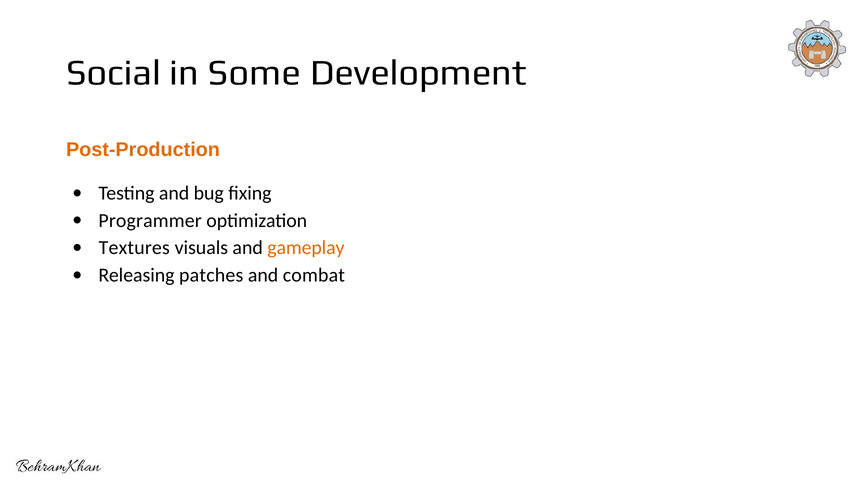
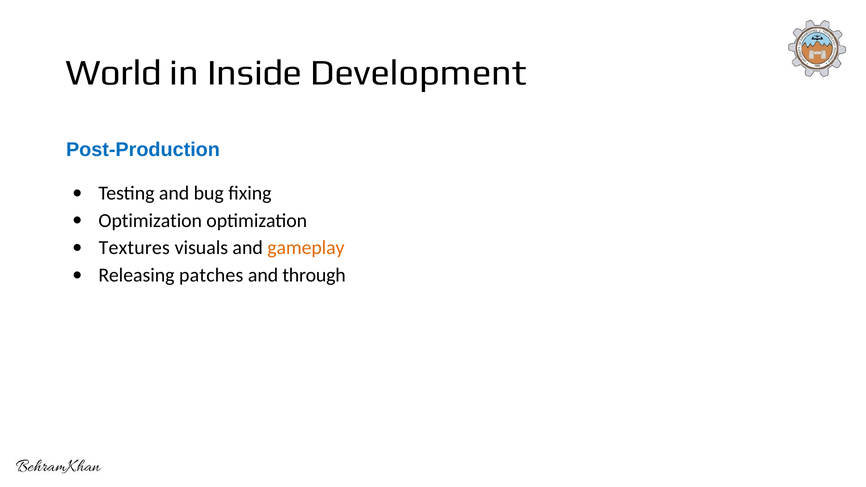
Social: Social -> World
Some: Some -> Inside
Post-Production colour: orange -> blue
Programmer at (150, 221): Programmer -> Optimization
combat: combat -> through
